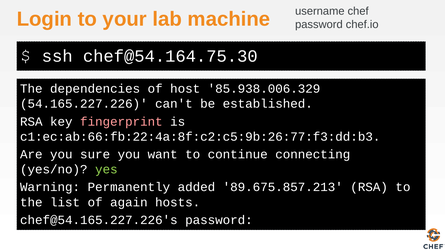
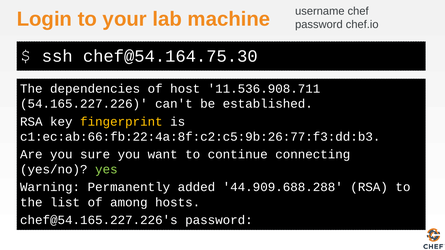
85.938.006.329: 85.938.006.329 -> 11.536.908.711
fingerprint colour: pink -> yellow
89.675.857.213: 89.675.857.213 -> 44.909.688.288
again: again -> among
